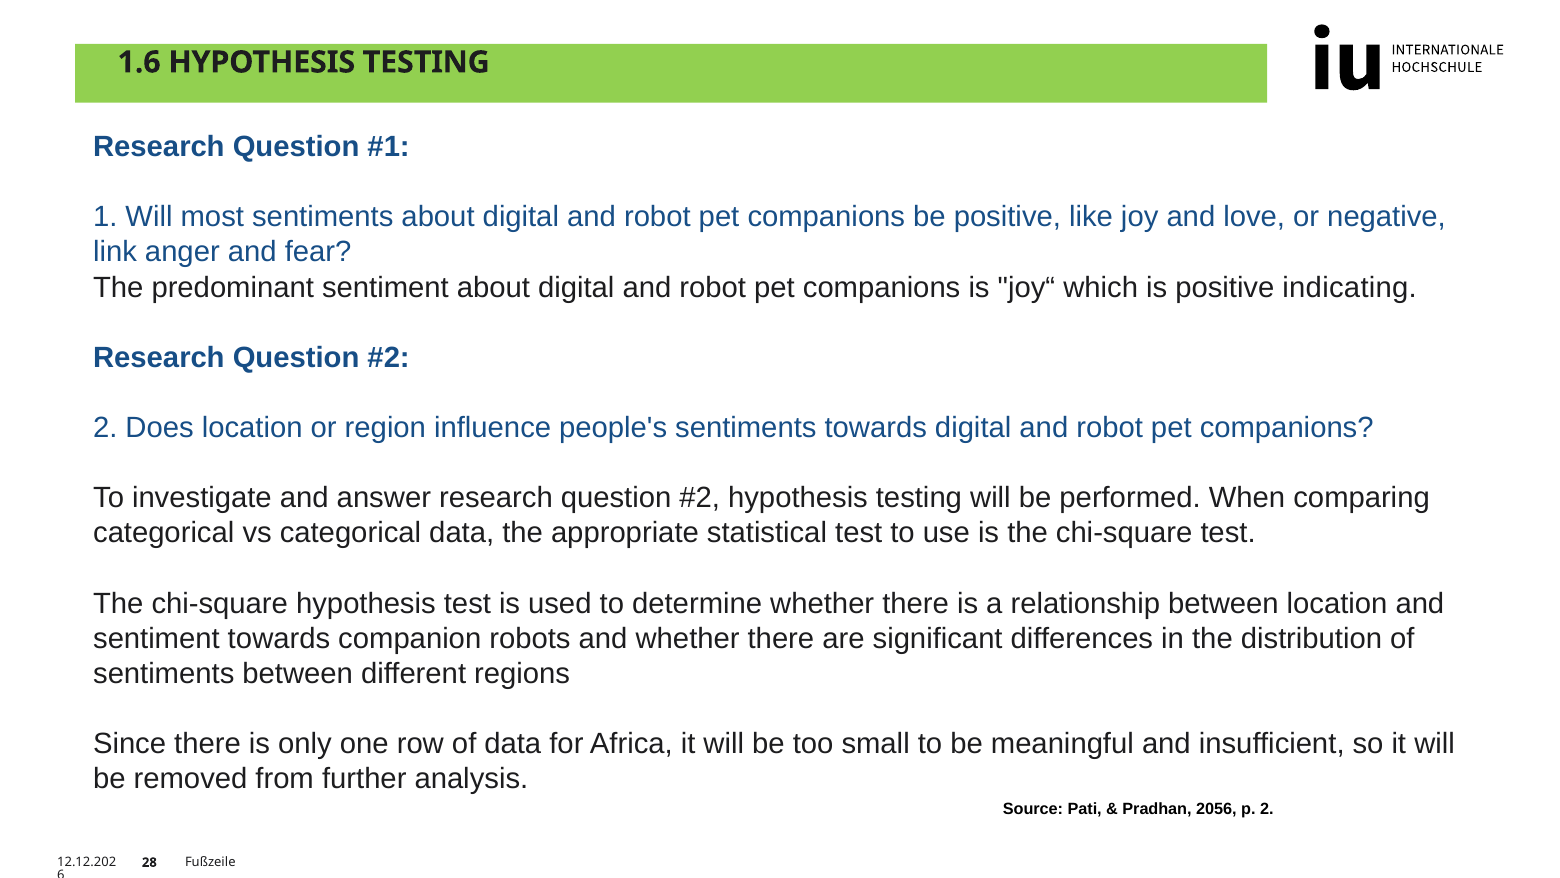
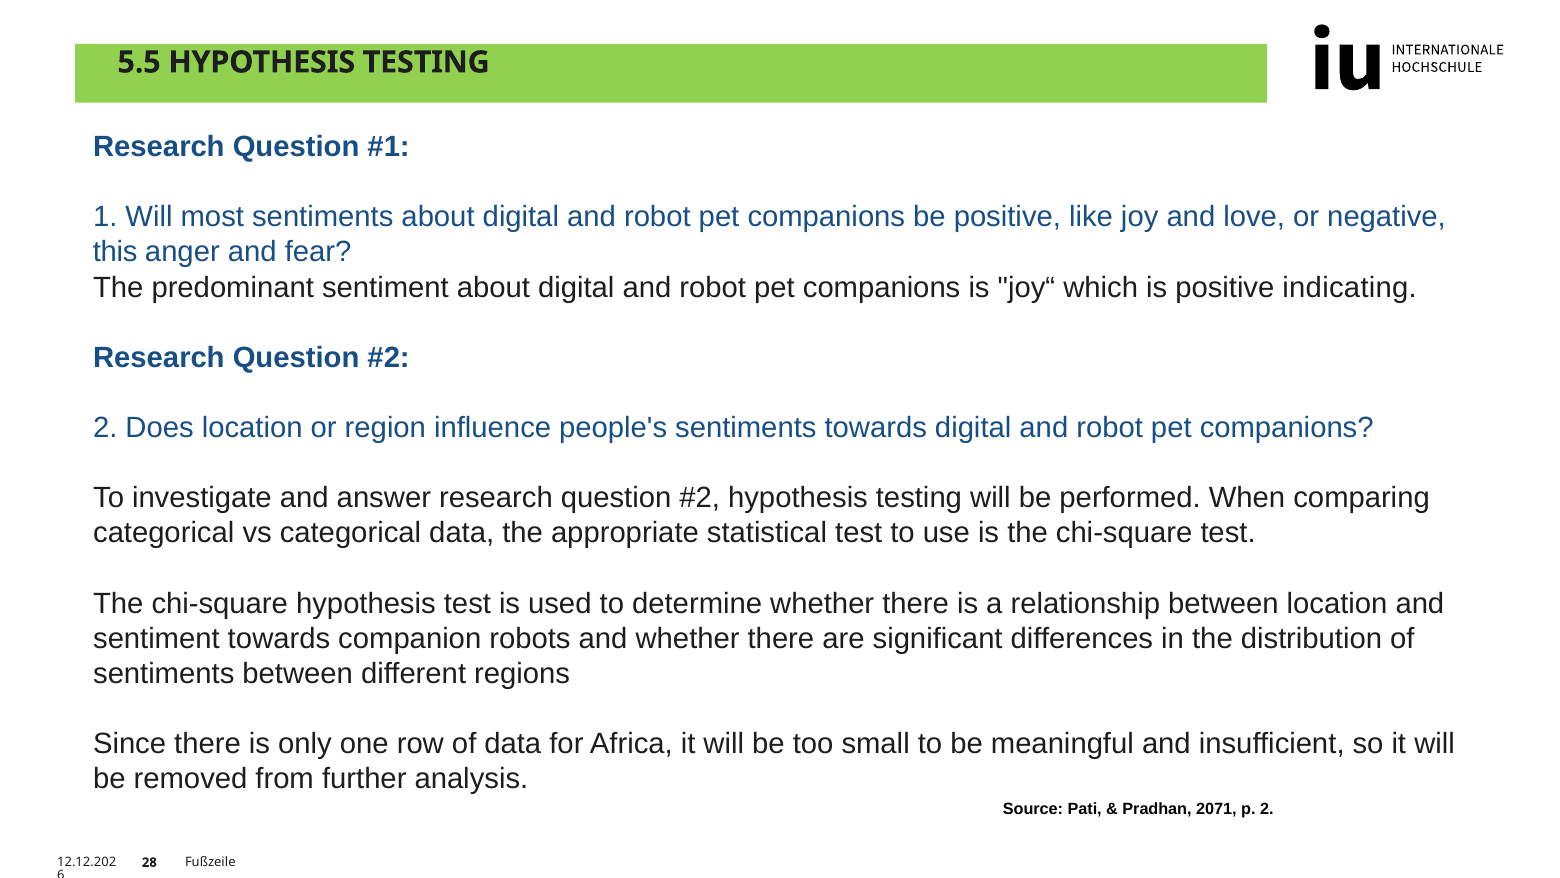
1.6: 1.6 -> 5.5
link: link -> this
2056: 2056 -> 2071
